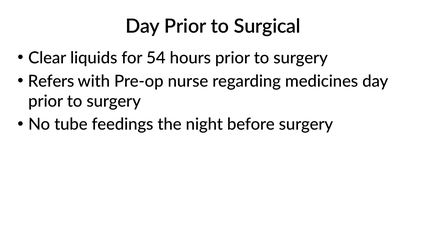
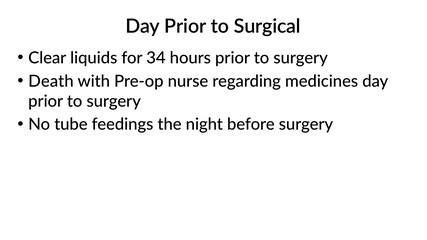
54: 54 -> 34
Refers: Refers -> Death
